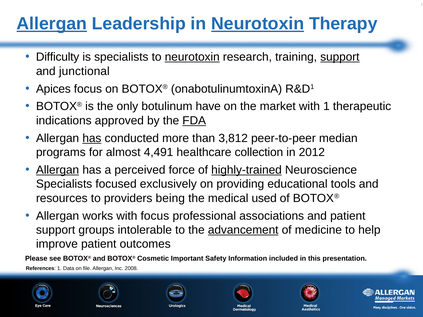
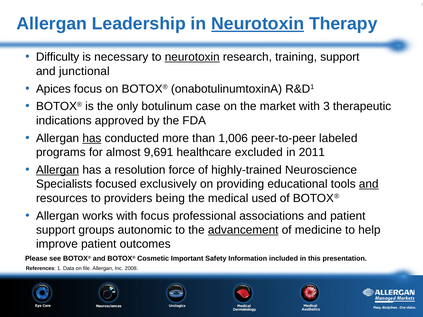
Allergan at (52, 24) underline: present -> none
is specialists: specialists -> necessary
support at (340, 57) underline: present -> none
have: have -> case
with 1: 1 -> 3
FDA underline: present -> none
3,812: 3,812 -> 1,006
median: median -> labeled
4,491: 4,491 -> 9,691
collection: collection -> excluded
2012: 2012 -> 2011
perceived: perceived -> resolution
highly-trained underline: present -> none
and at (369, 184) underline: none -> present
intolerable: intolerable -> autonomic
